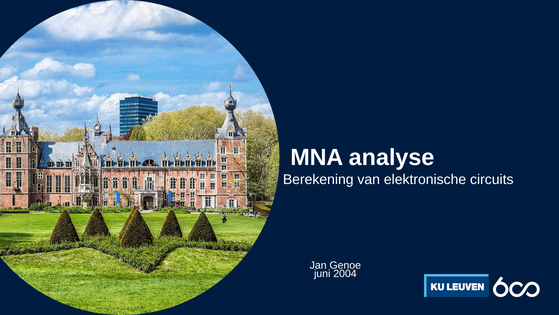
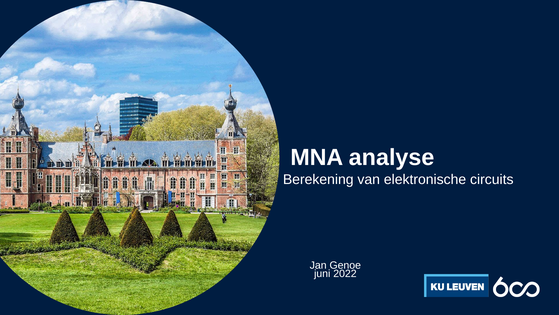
2004: 2004 -> 2022
